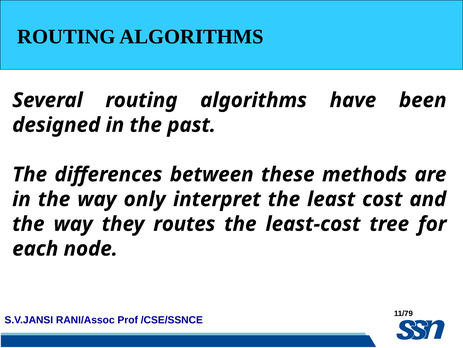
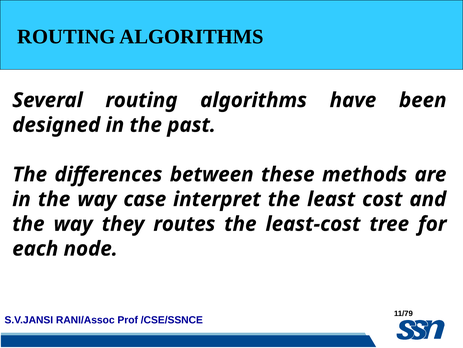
only: only -> case
